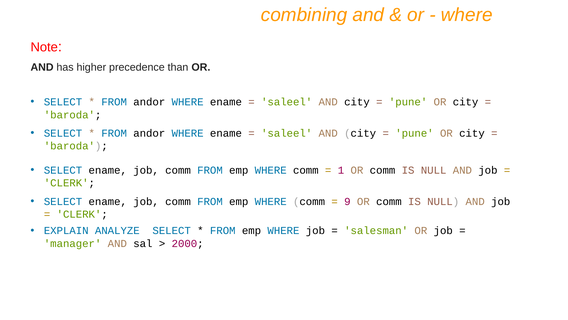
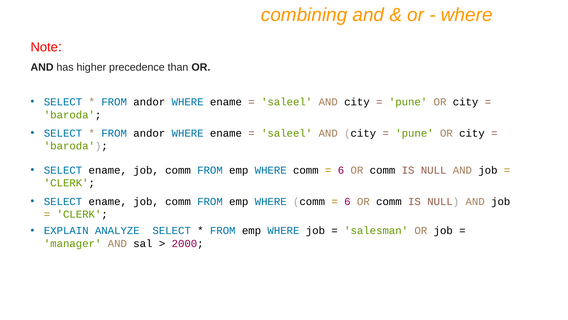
1 at (341, 170): 1 -> 6
9 at (347, 201): 9 -> 6
